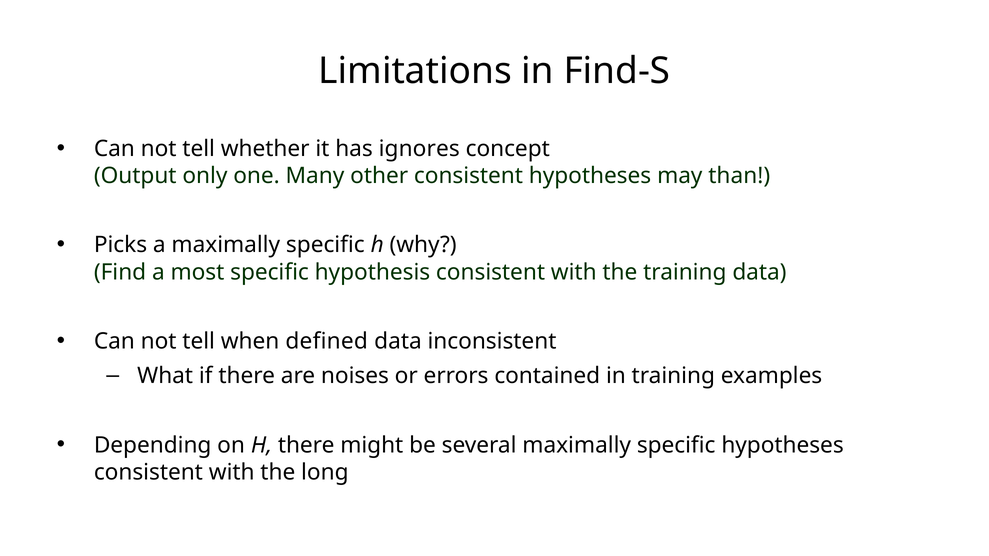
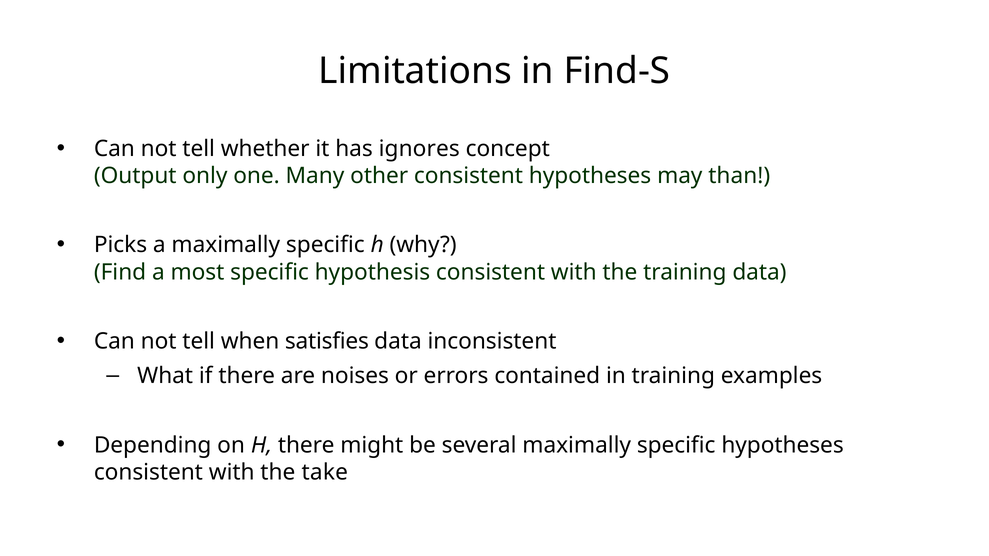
defined: defined -> satisfies
long: long -> take
